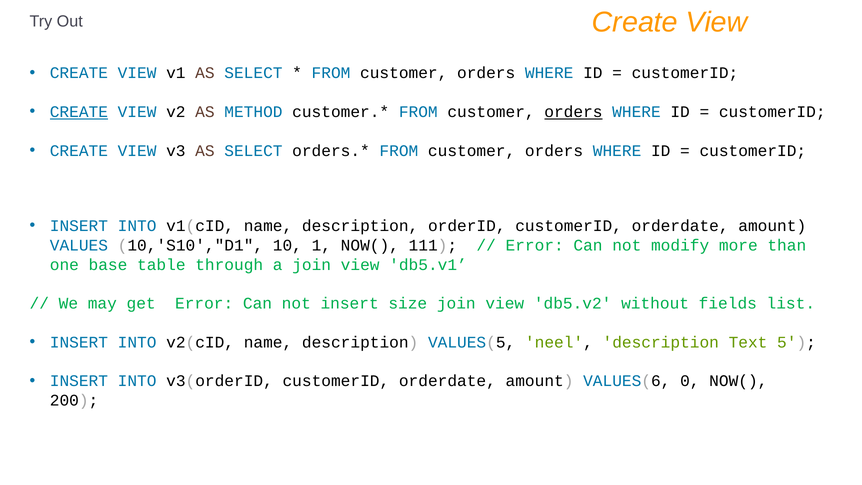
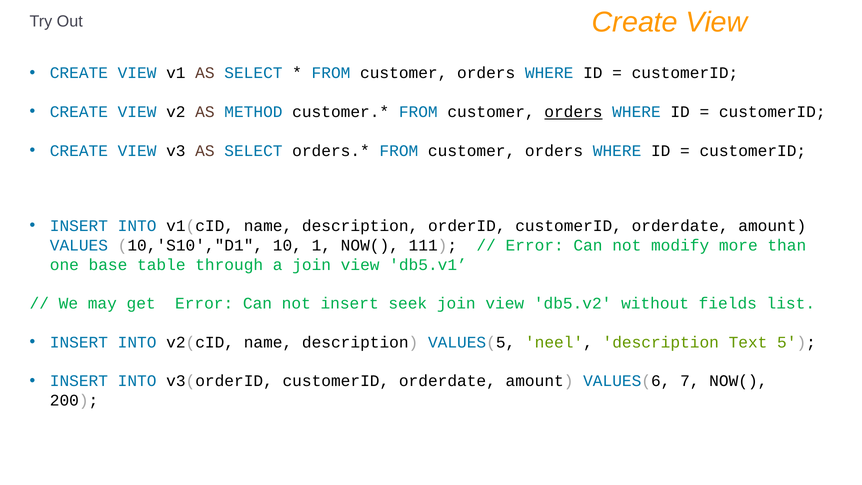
CREATE at (79, 112) underline: present -> none
size: size -> seek
0: 0 -> 7
